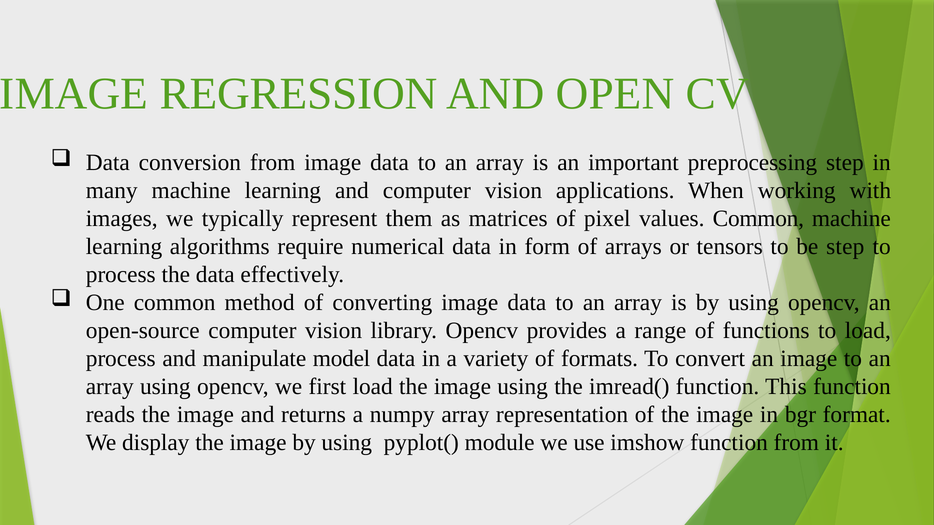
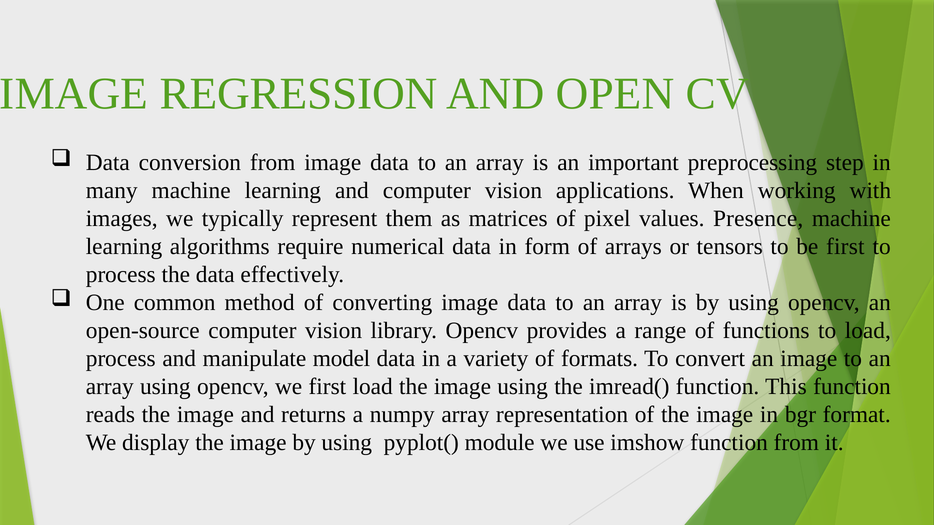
values Common: Common -> Presence
be step: step -> first
